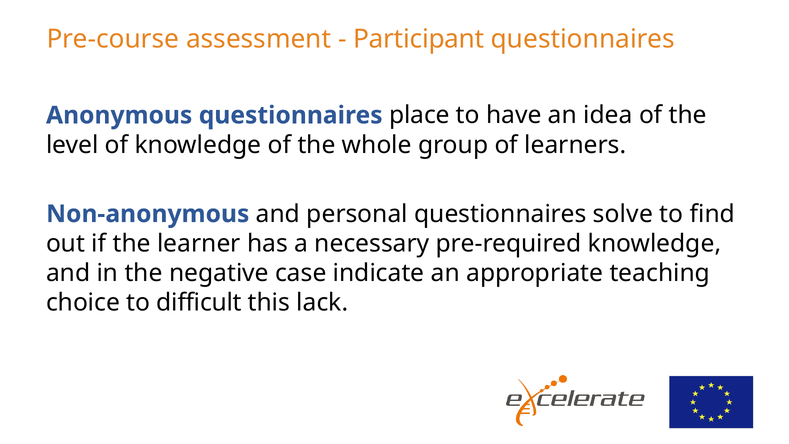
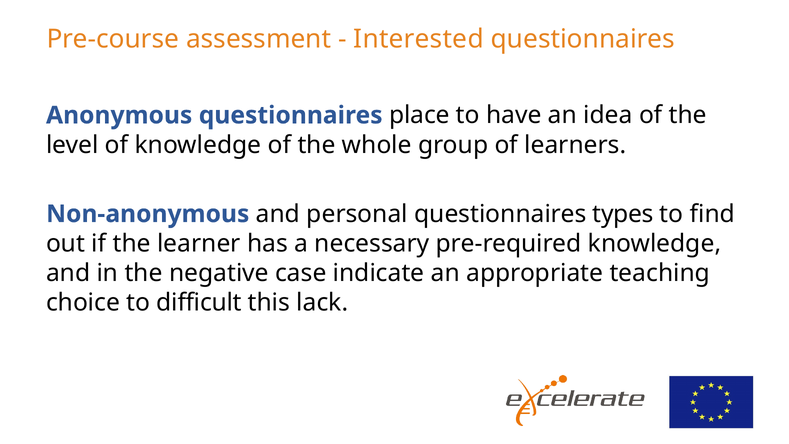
Participant: Participant -> Interested
solve: solve -> types
